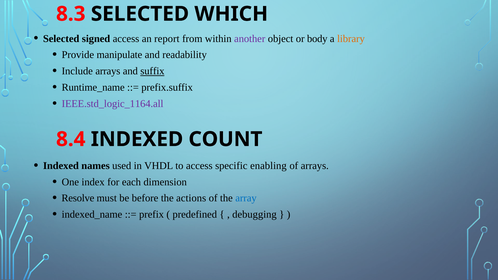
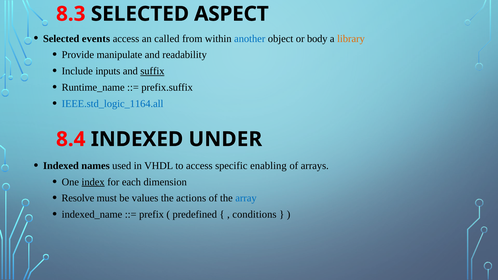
WHICH: WHICH -> ASPECT
signed: signed -> events
report: report -> called
another colour: purple -> blue
Include arrays: arrays -> inputs
IEEE.std_logic_1164.all colour: purple -> blue
COUNT: COUNT -> UNDER
index underline: none -> present
before: before -> values
debugging: debugging -> conditions
